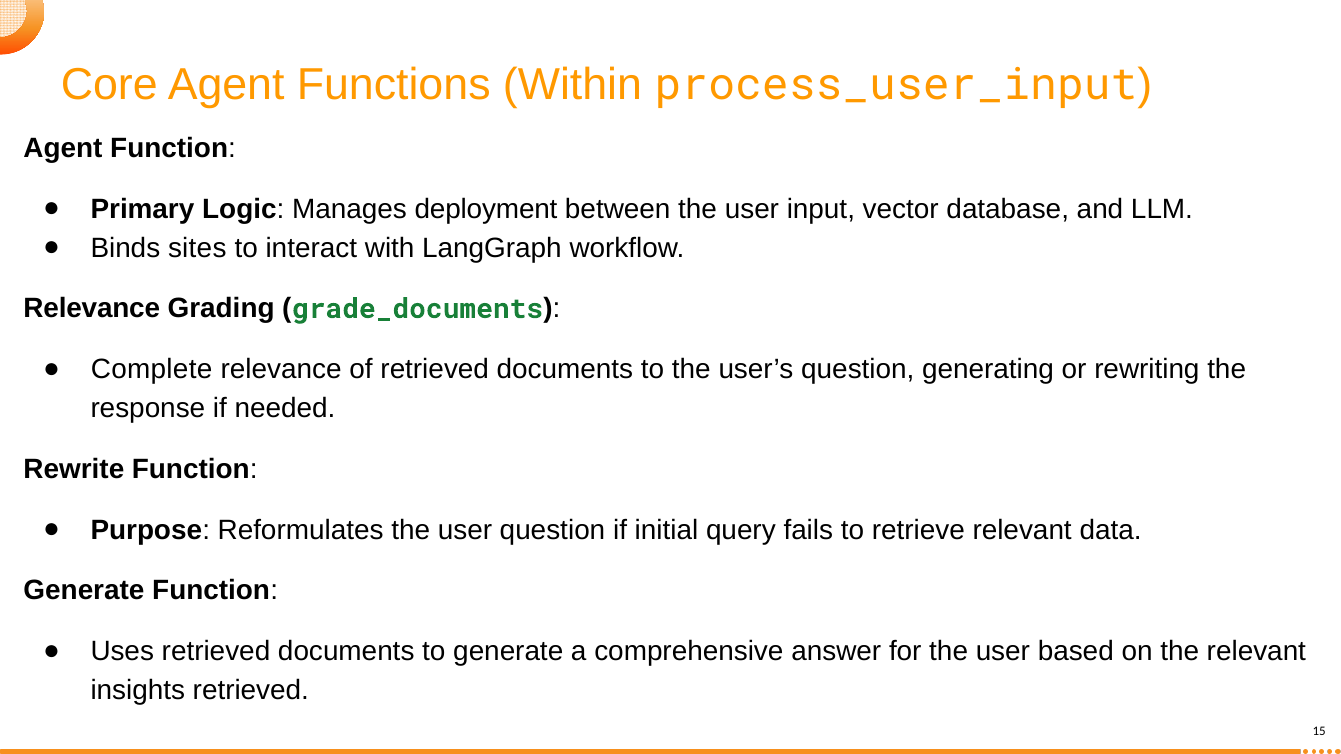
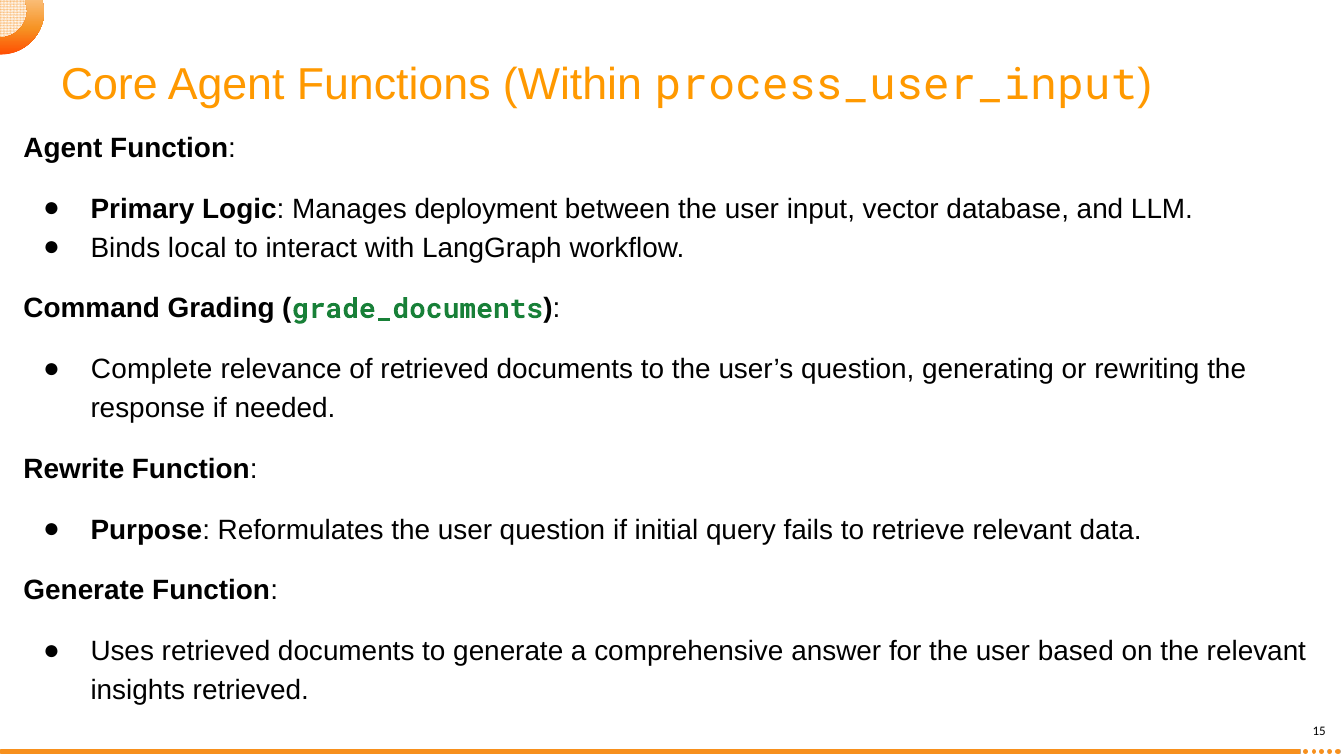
sites: sites -> local
Relevance at (92, 309): Relevance -> Command
